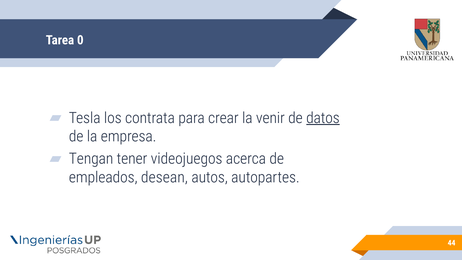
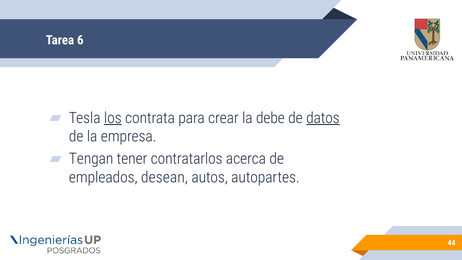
0: 0 -> 6
los underline: none -> present
venir: venir -> debe
videojuegos: videojuegos -> contratarlos
